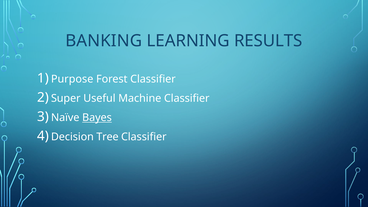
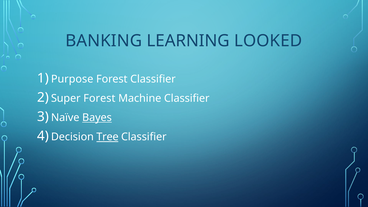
RESULTS: RESULTS -> LOOKED
Super Useful: Useful -> Forest
Tree underline: none -> present
